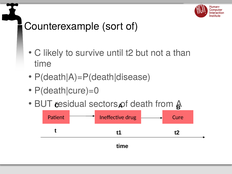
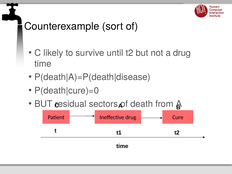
a than: than -> drug
